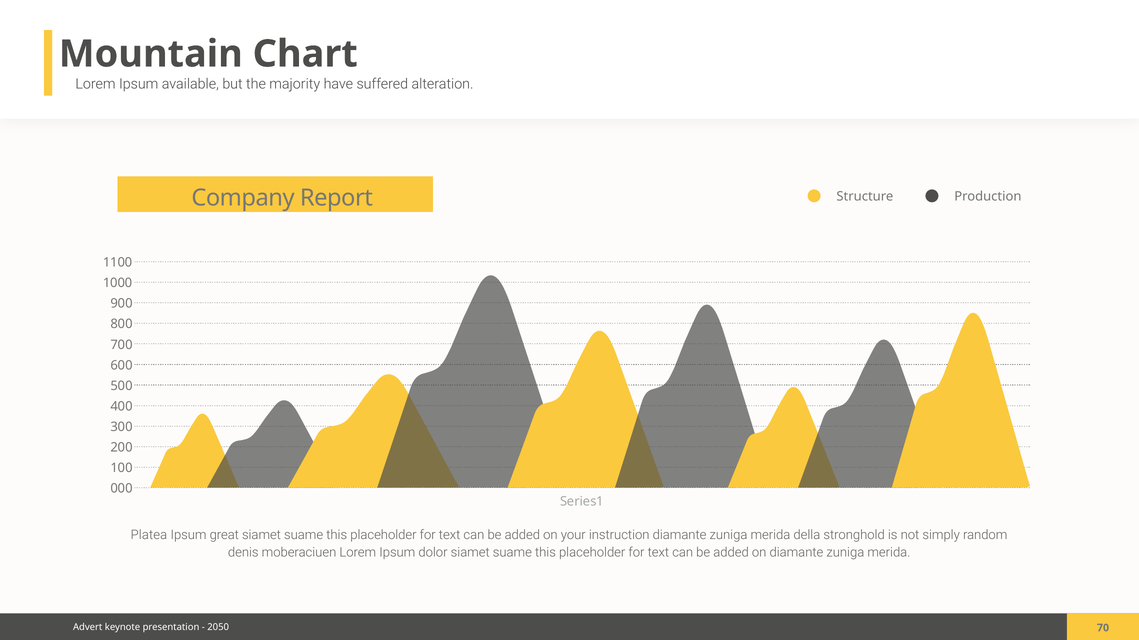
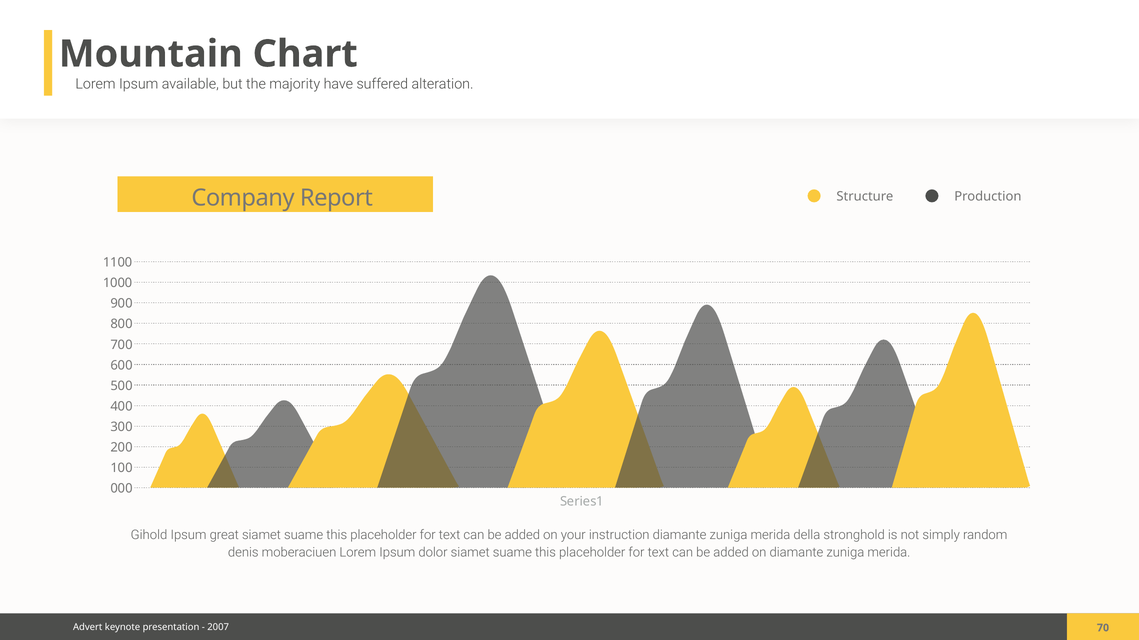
Platea: Platea -> Gihold
2050: 2050 -> 2007
